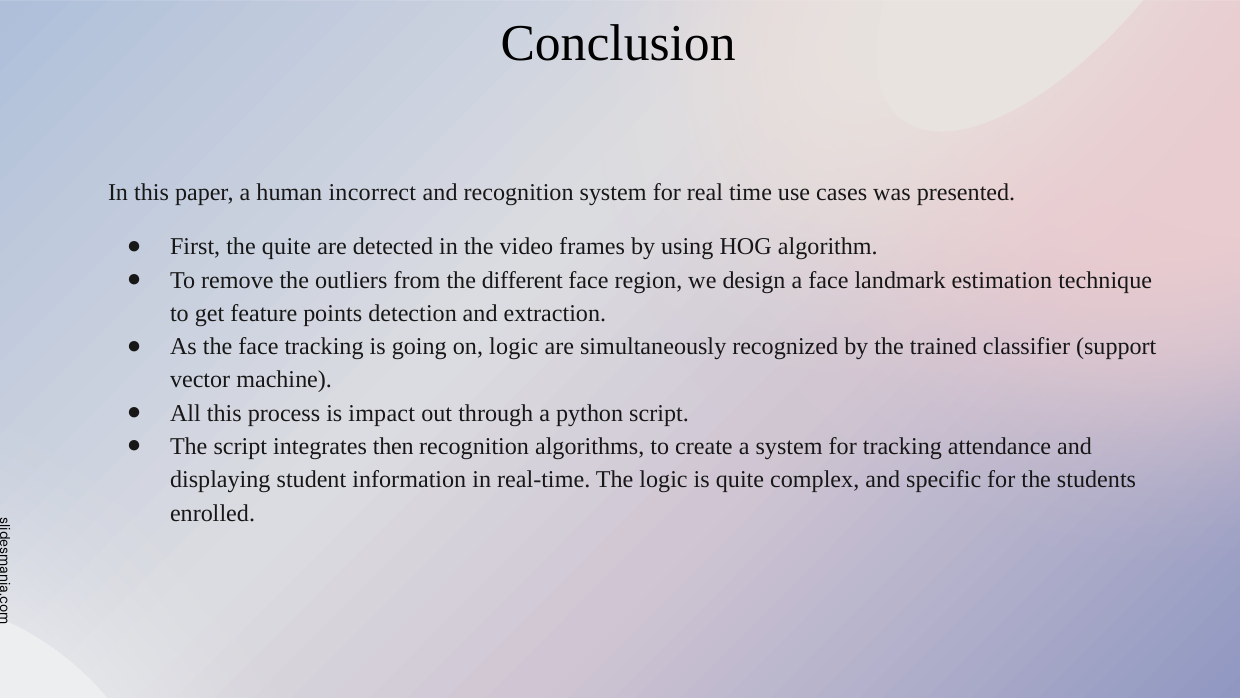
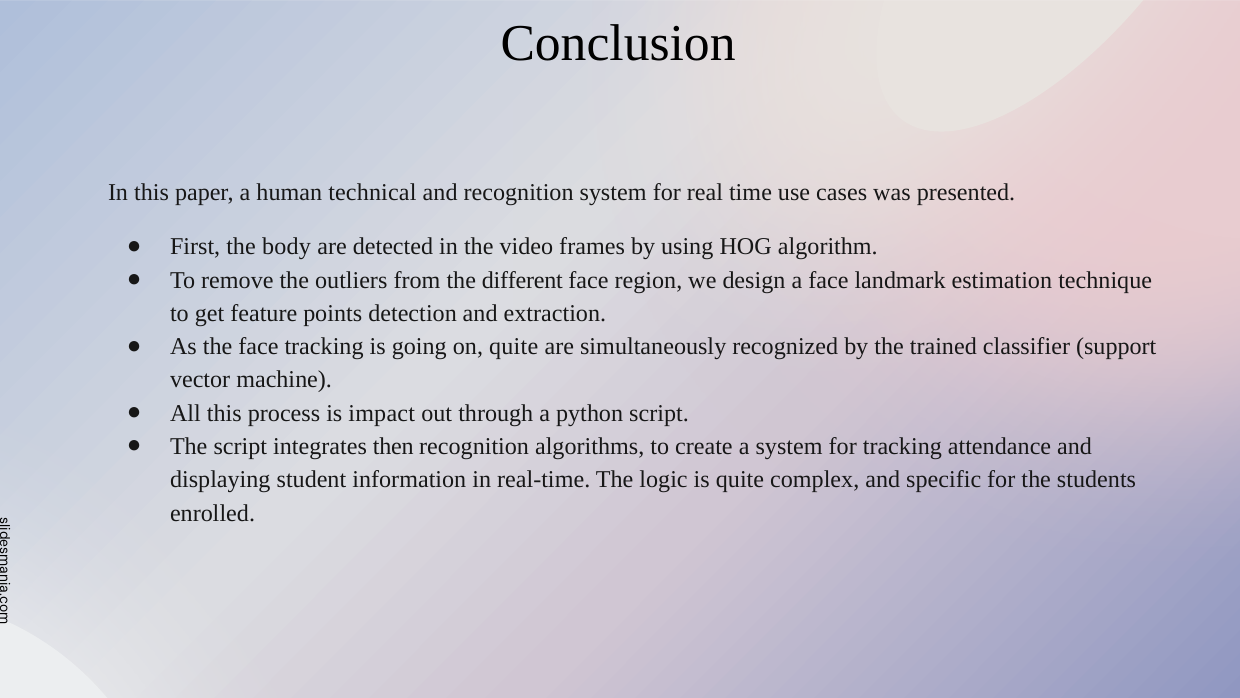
incorrect: incorrect -> technical
the quite: quite -> body
on logic: logic -> quite
